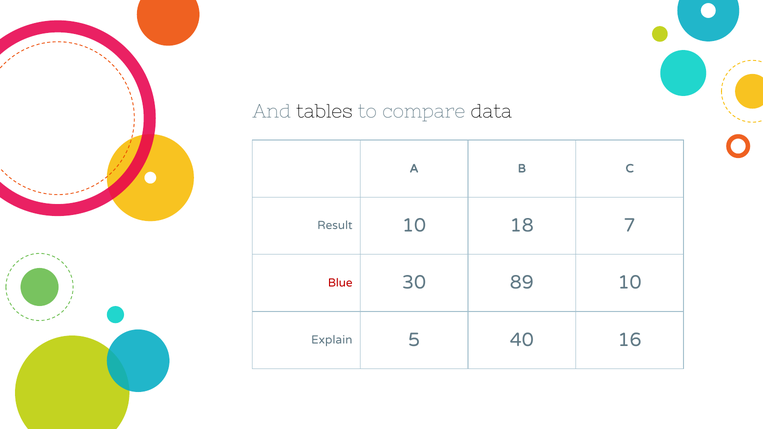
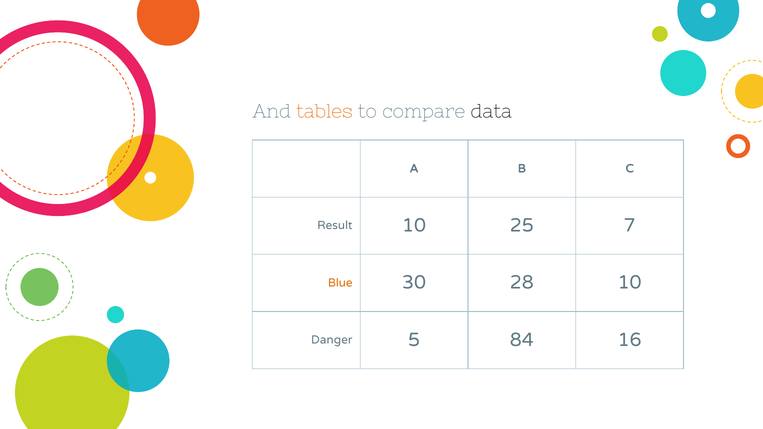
tables colour: black -> orange
18: 18 -> 25
Blue colour: red -> orange
89: 89 -> 28
Explain: Explain -> Danger
40: 40 -> 84
